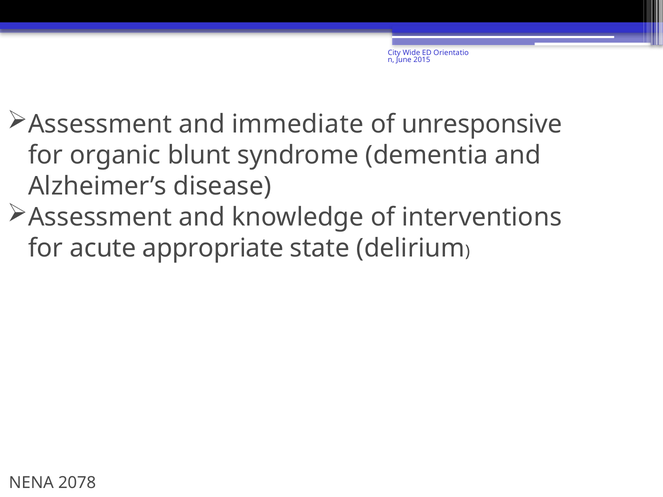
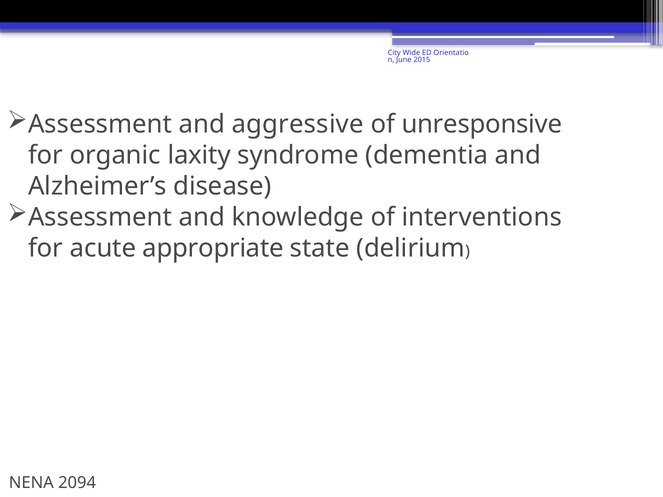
immediate: immediate -> aggressive
blunt: blunt -> laxity
2078: 2078 -> 2094
